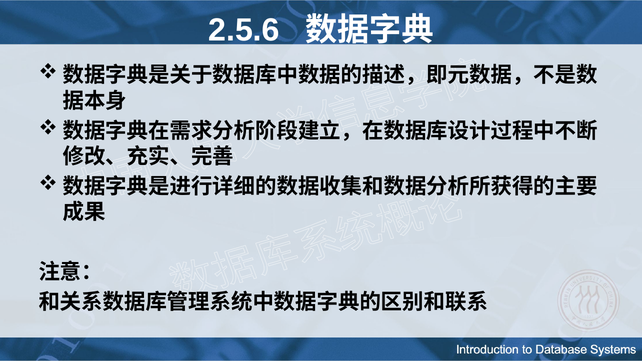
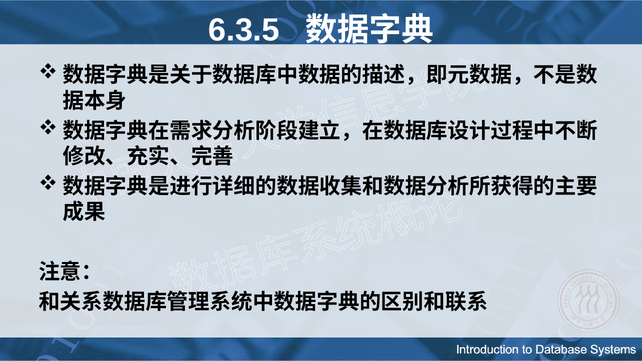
2.5.6: 2.5.6 -> 6.3.5
